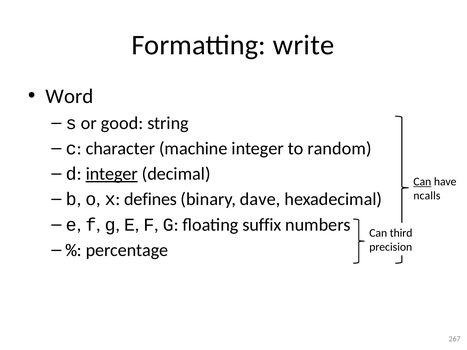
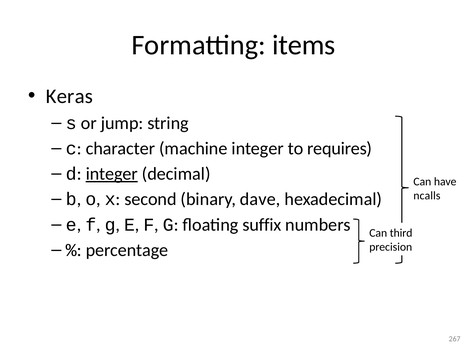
write: write -> items
Word: Word -> Keras
good: good -> jump
random: random -> requires
Can at (422, 182) underline: present -> none
defines: defines -> second
